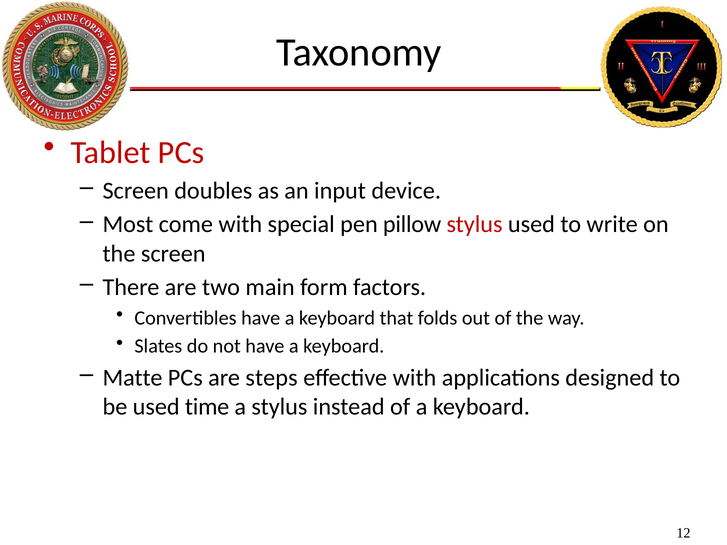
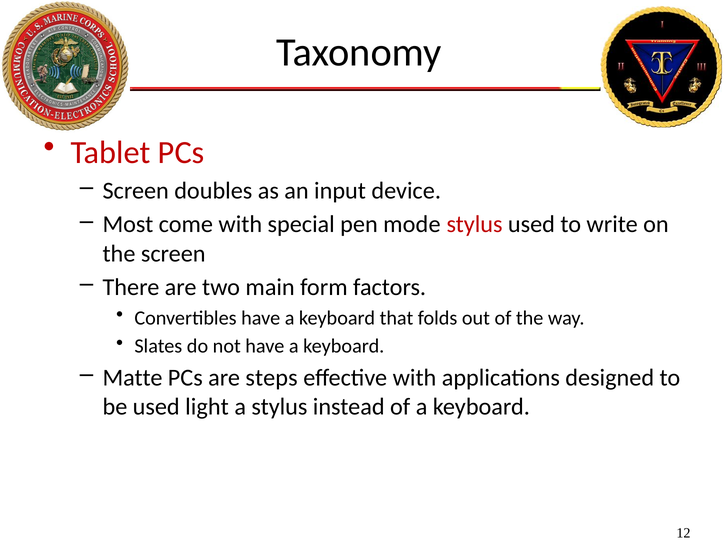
pillow: pillow -> mode
time: time -> light
